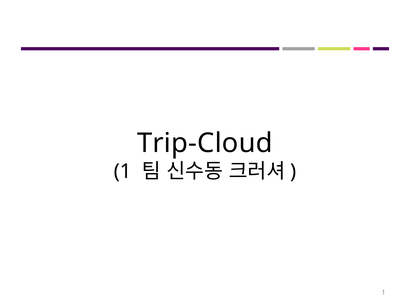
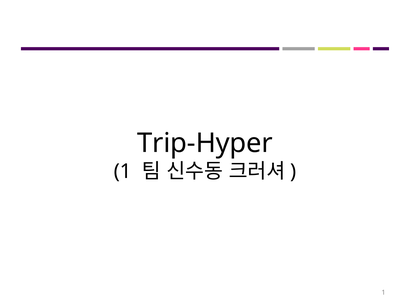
Trip-Cloud: Trip-Cloud -> Trip-Hyper
